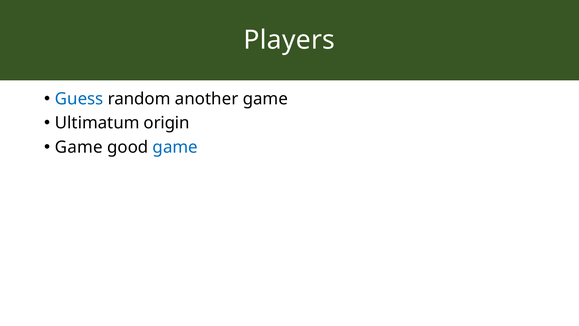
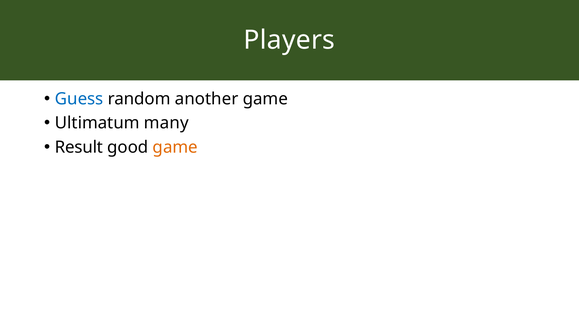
origin: origin -> many
Game at (79, 147): Game -> Result
game at (175, 147) colour: blue -> orange
